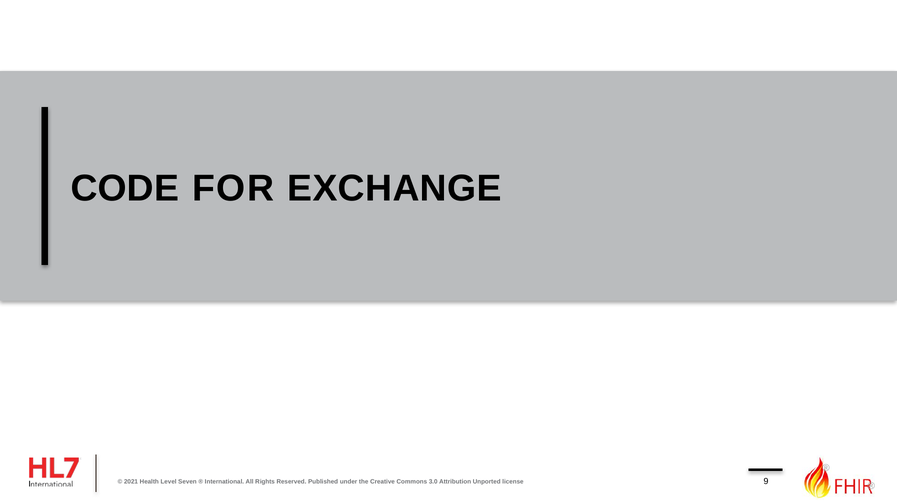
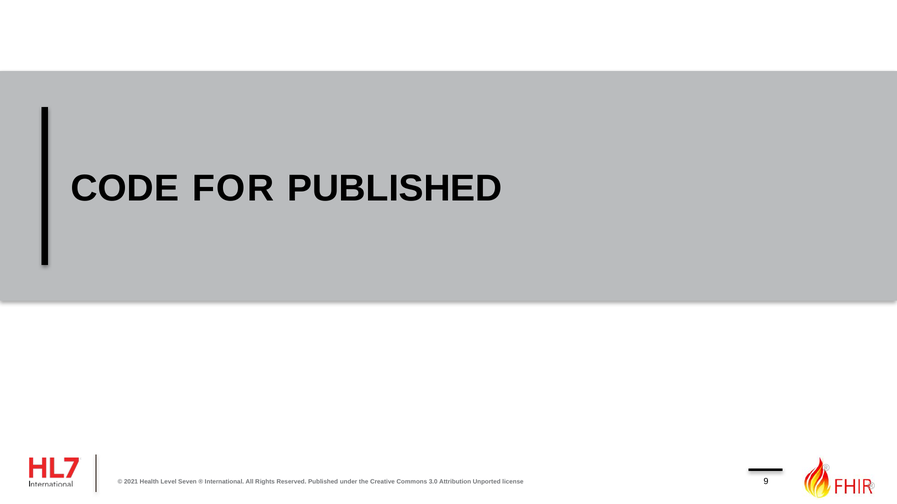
FOR EXCHANGE: EXCHANGE -> PUBLISHED
